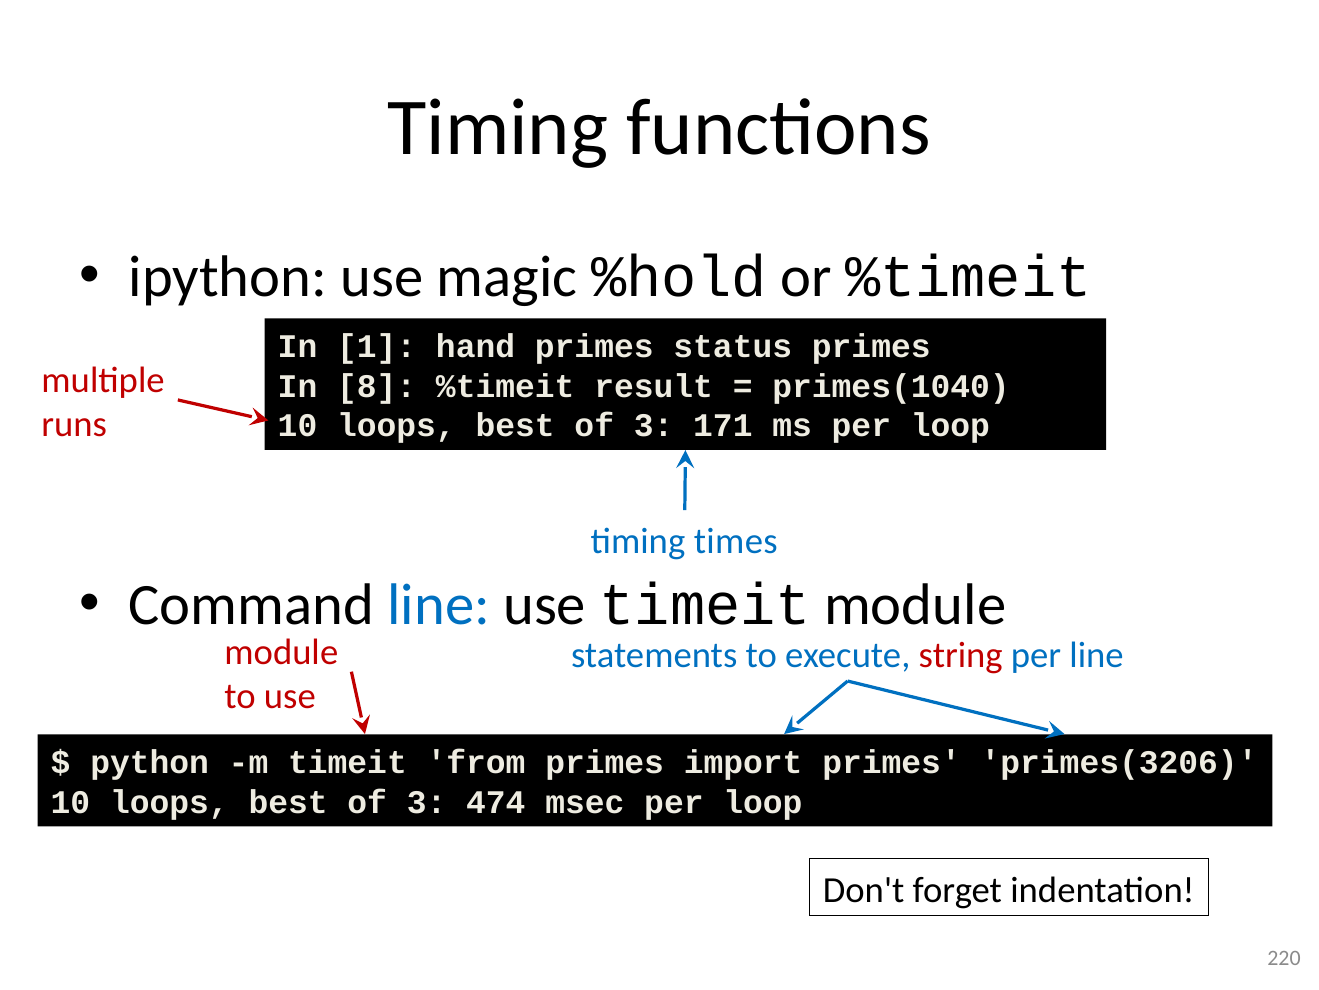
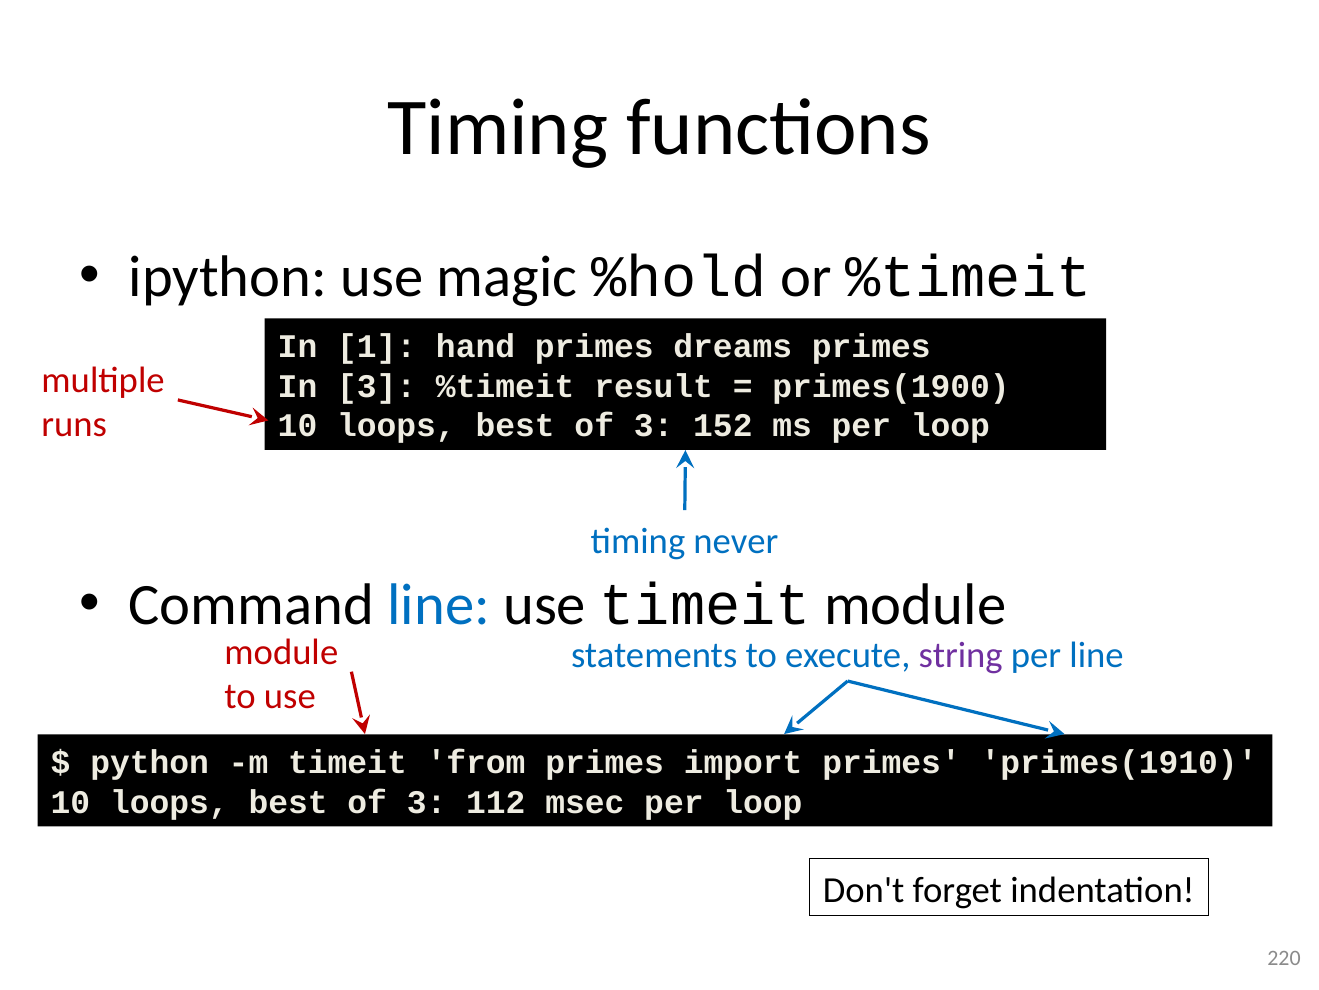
status: status -> dreams
In 8: 8 -> 3
primes(1040: primes(1040 -> primes(1900
171: 171 -> 152
times: times -> never
string colour: red -> purple
primes(3206: primes(3206 -> primes(1910
474: 474 -> 112
